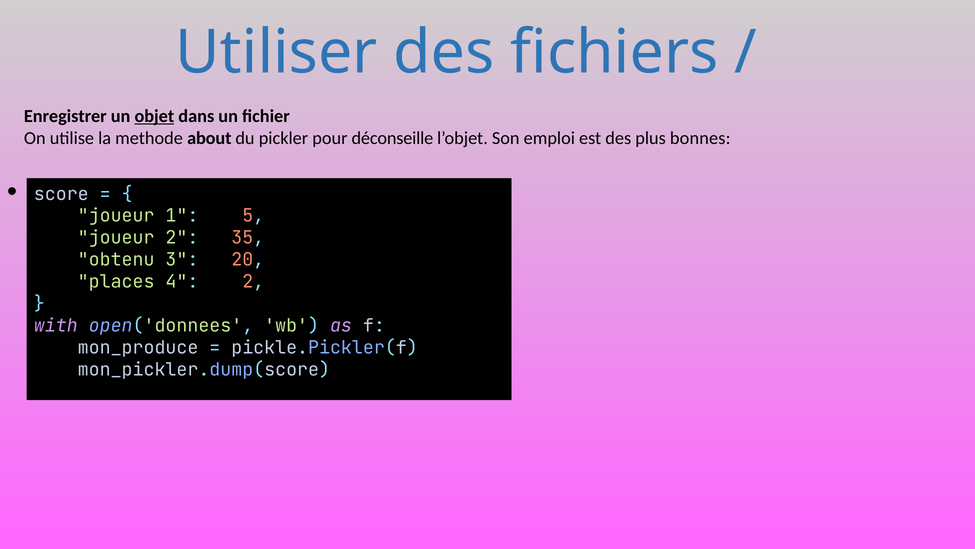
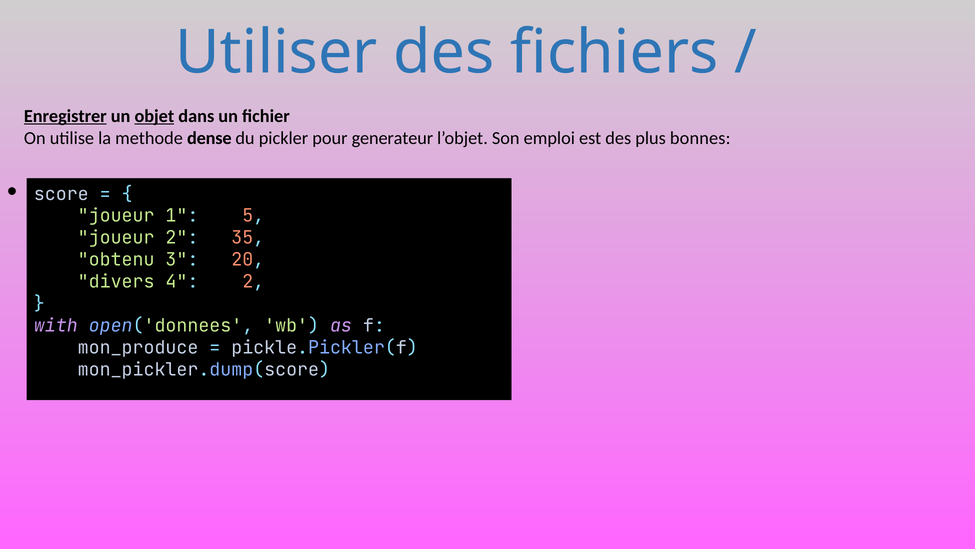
Enregistrer underline: none -> present
about: about -> dense
déconseille: déconseille -> generateur
places: places -> divers
